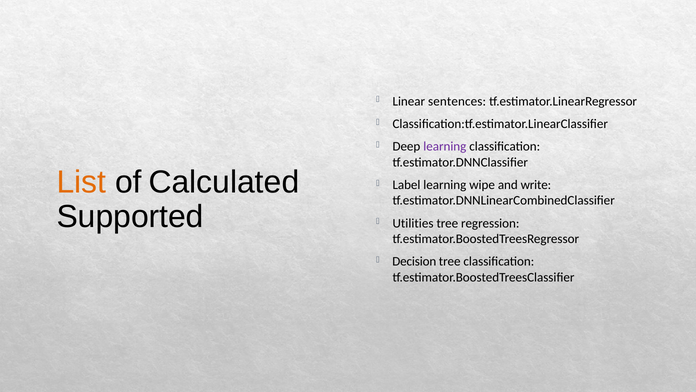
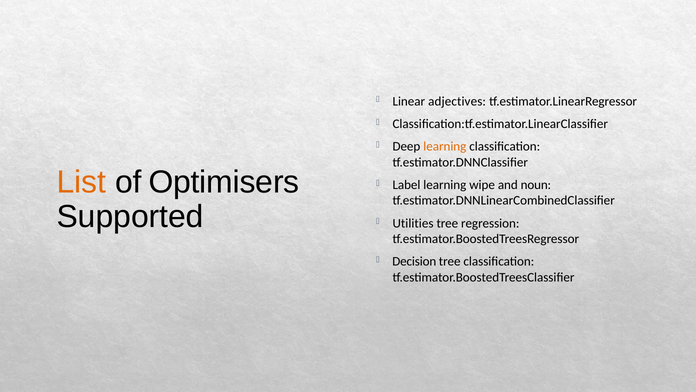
sentences: sentences -> adjectives
learning at (445, 146) colour: purple -> orange
Calculated: Calculated -> Optimisers
write: write -> noun
